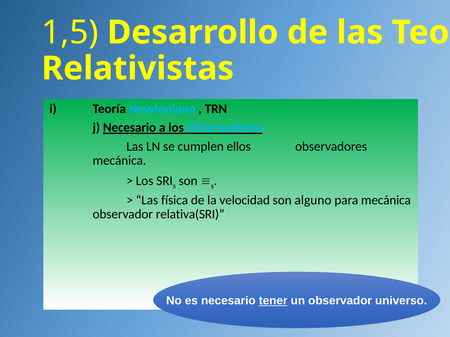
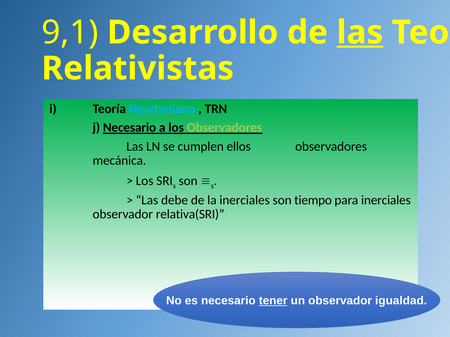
1,5: 1,5 -> 9,1
las at (360, 33) underline: none -> present
Observadores at (224, 128) colour: light blue -> light green
física: física -> debe
la velocidad: velocidad -> inerciales
alguno: alguno -> tiempo
para mecánica: mecánica -> inerciales
universo: universo -> igualdad
